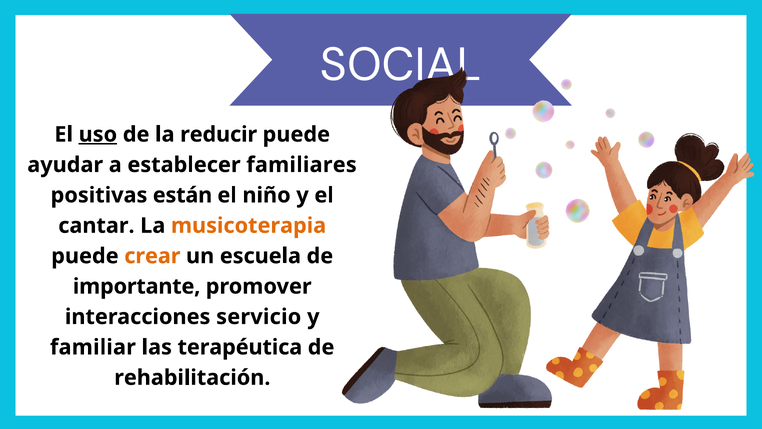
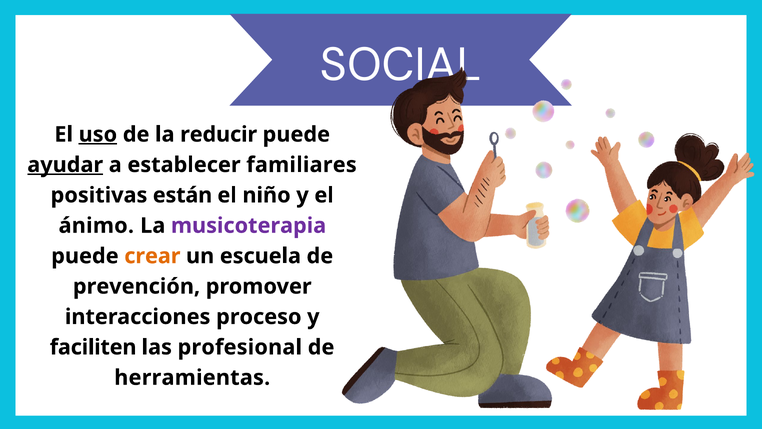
ayudar underline: none -> present
cantar: cantar -> ánimo
musicoterapia colour: orange -> purple
importante: importante -> prevención
servicio: servicio -> proceso
familiar: familiar -> faciliten
terapéutica: terapéutica -> profesional
rehabilitación: rehabilitación -> herramientas
